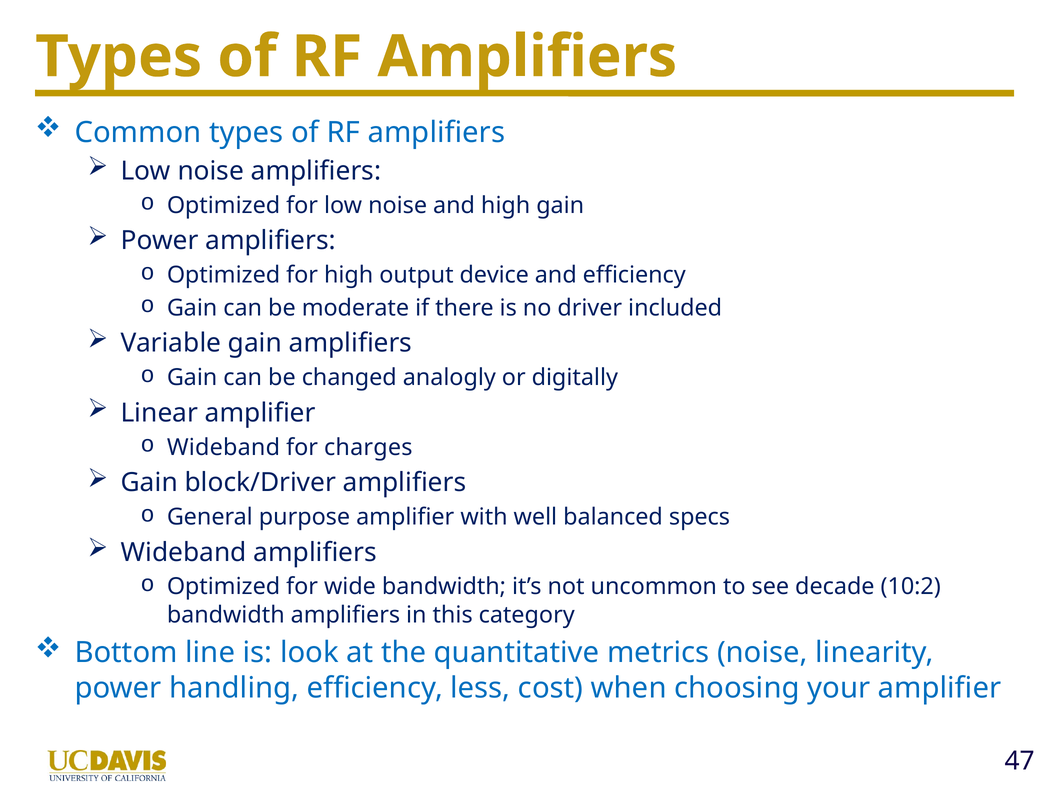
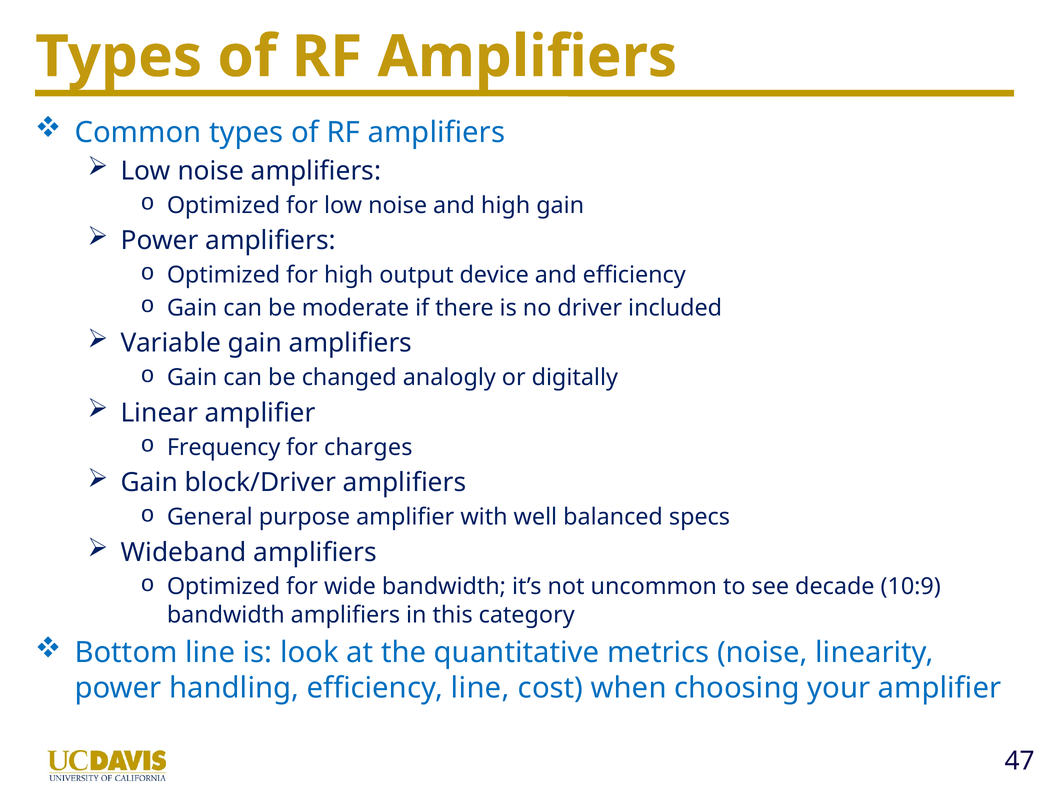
Wideband at (223, 447): Wideband -> Frequency
10:2: 10:2 -> 10:9
efficiency less: less -> line
